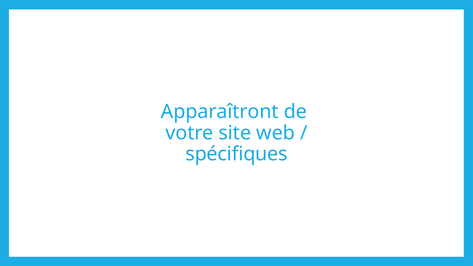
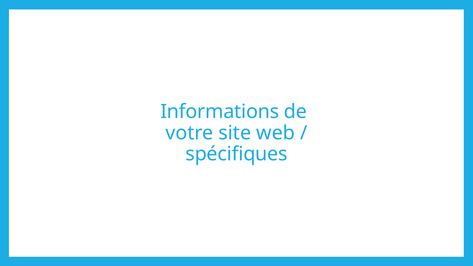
Apparaîtront: Apparaîtront -> Informations
